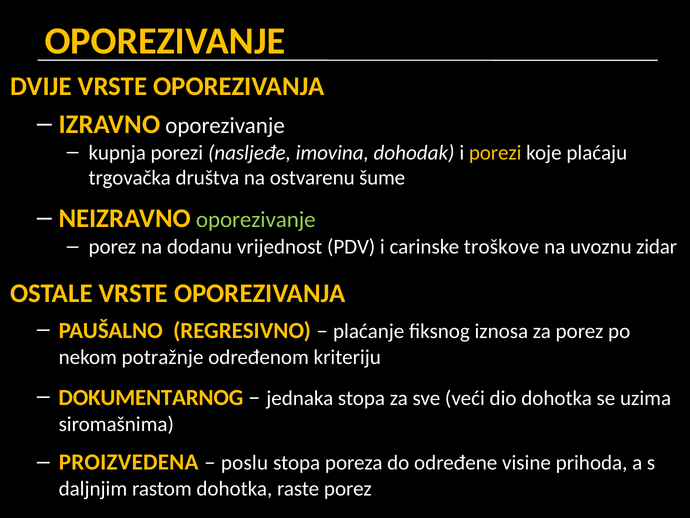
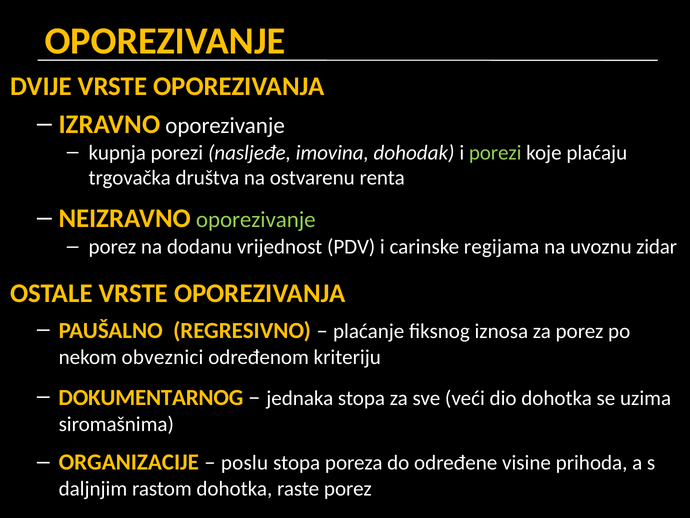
porezi at (495, 152) colour: yellow -> light green
šume: šume -> renta
troškove: troškove -> regijama
potražnje: potražnje -> obveznici
PROIZVEDENA: PROIZVEDENA -> ORGANIZACIJE
